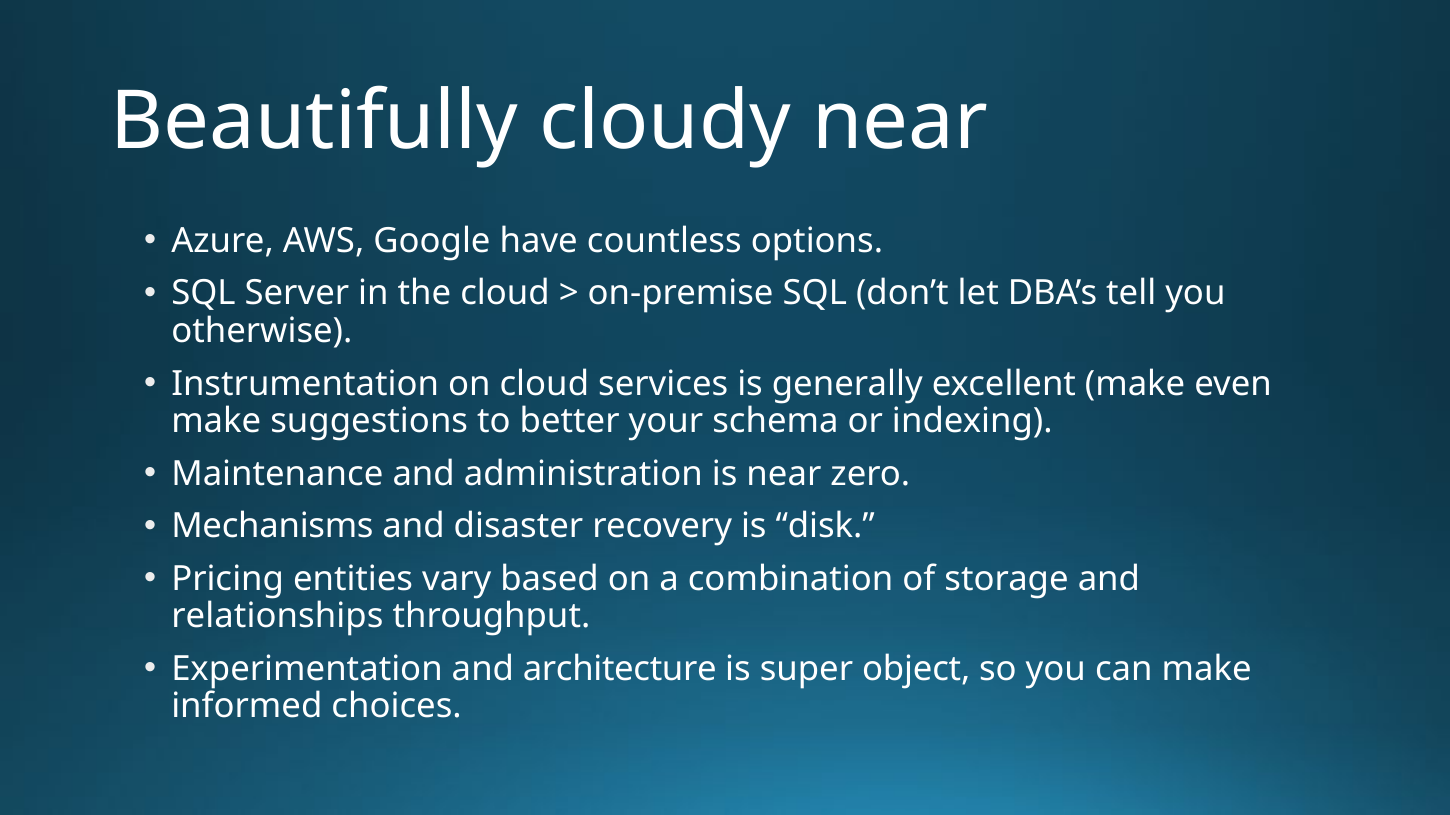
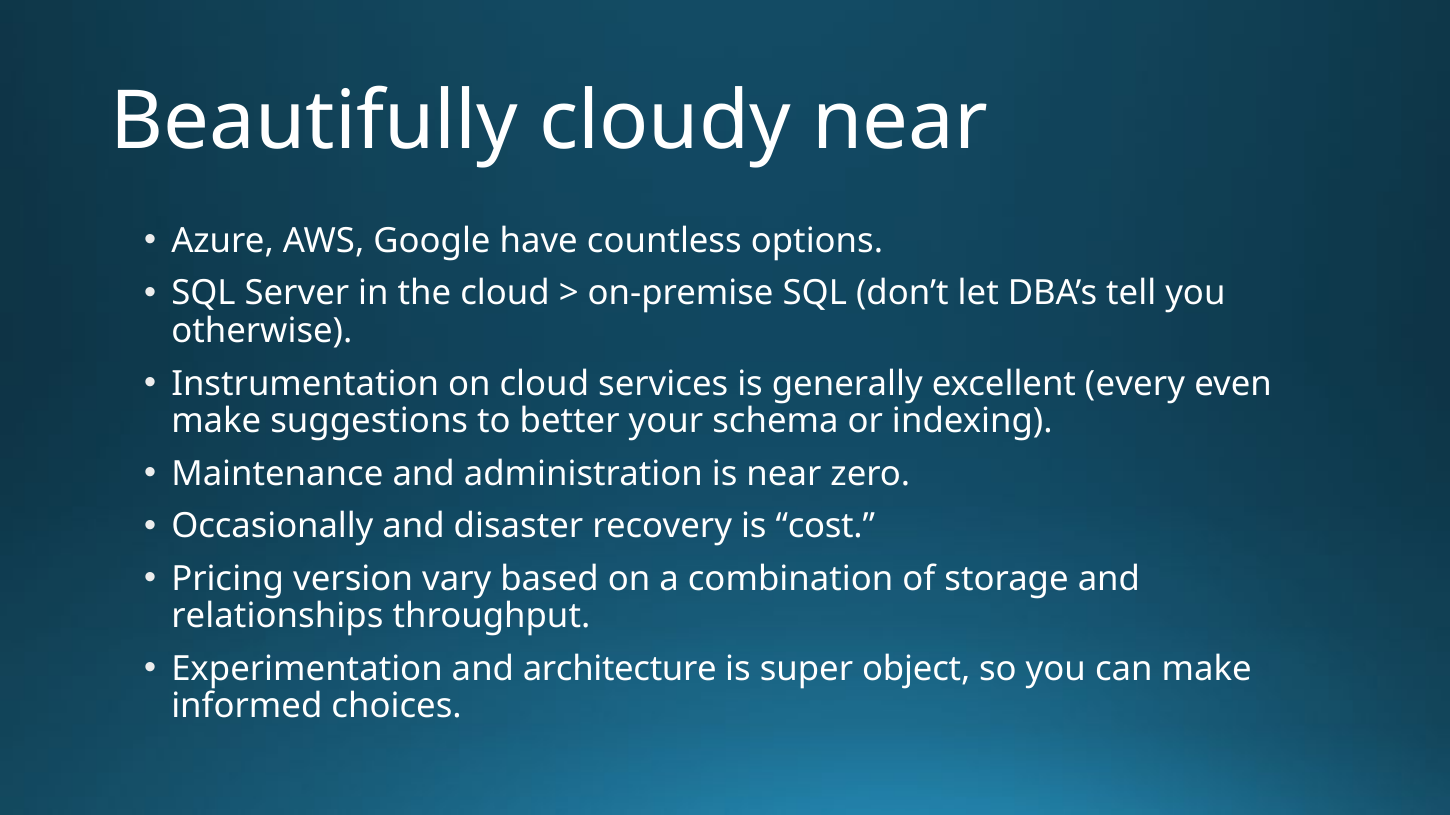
excellent make: make -> every
Mechanisms: Mechanisms -> Occasionally
disk: disk -> cost
entities: entities -> version
